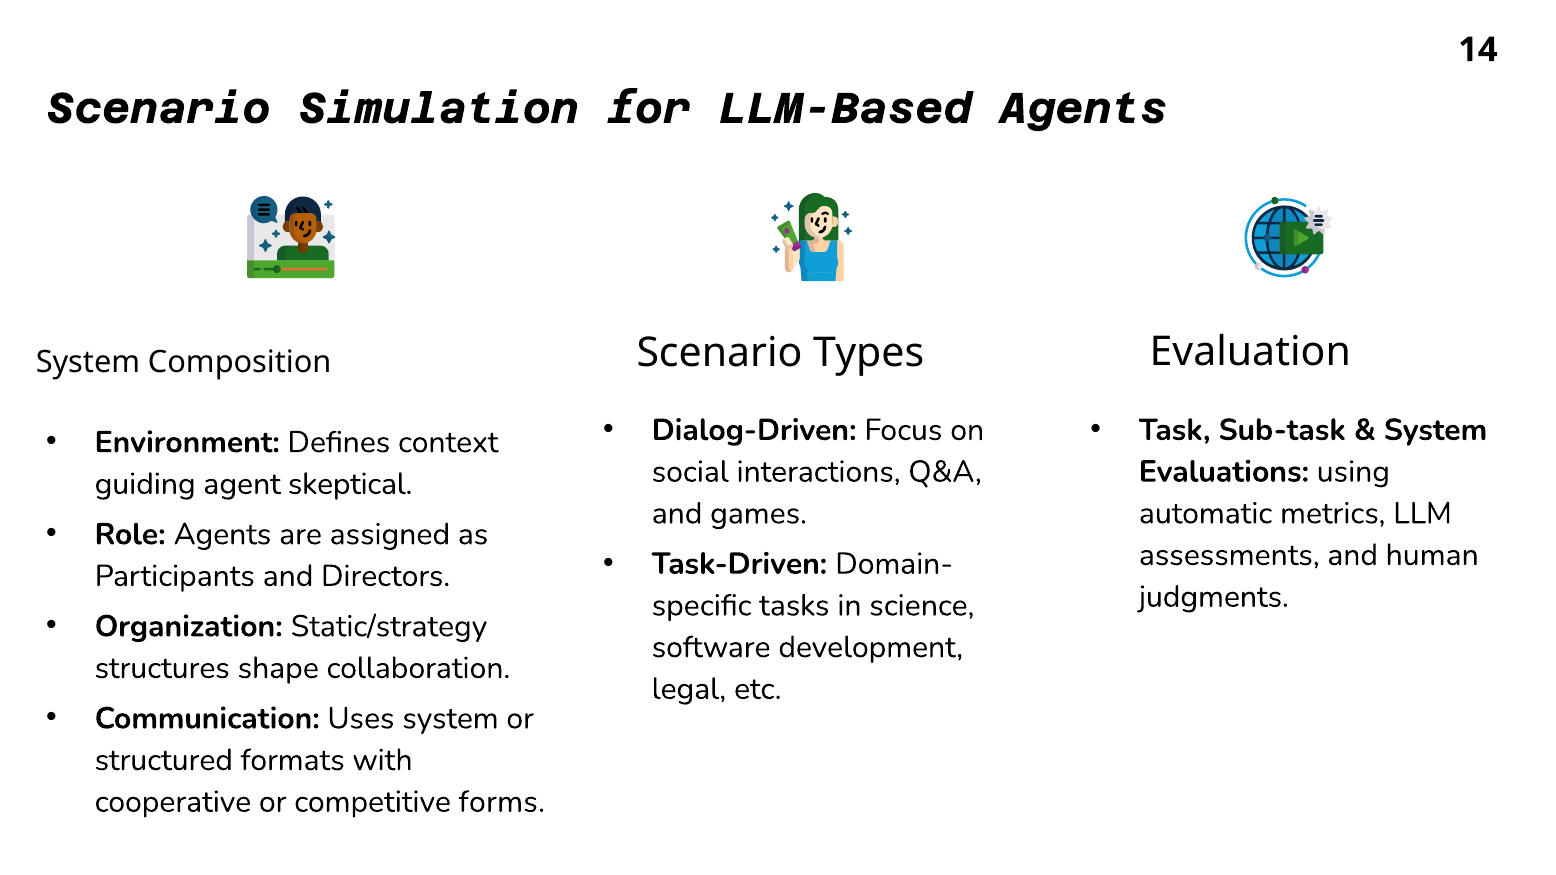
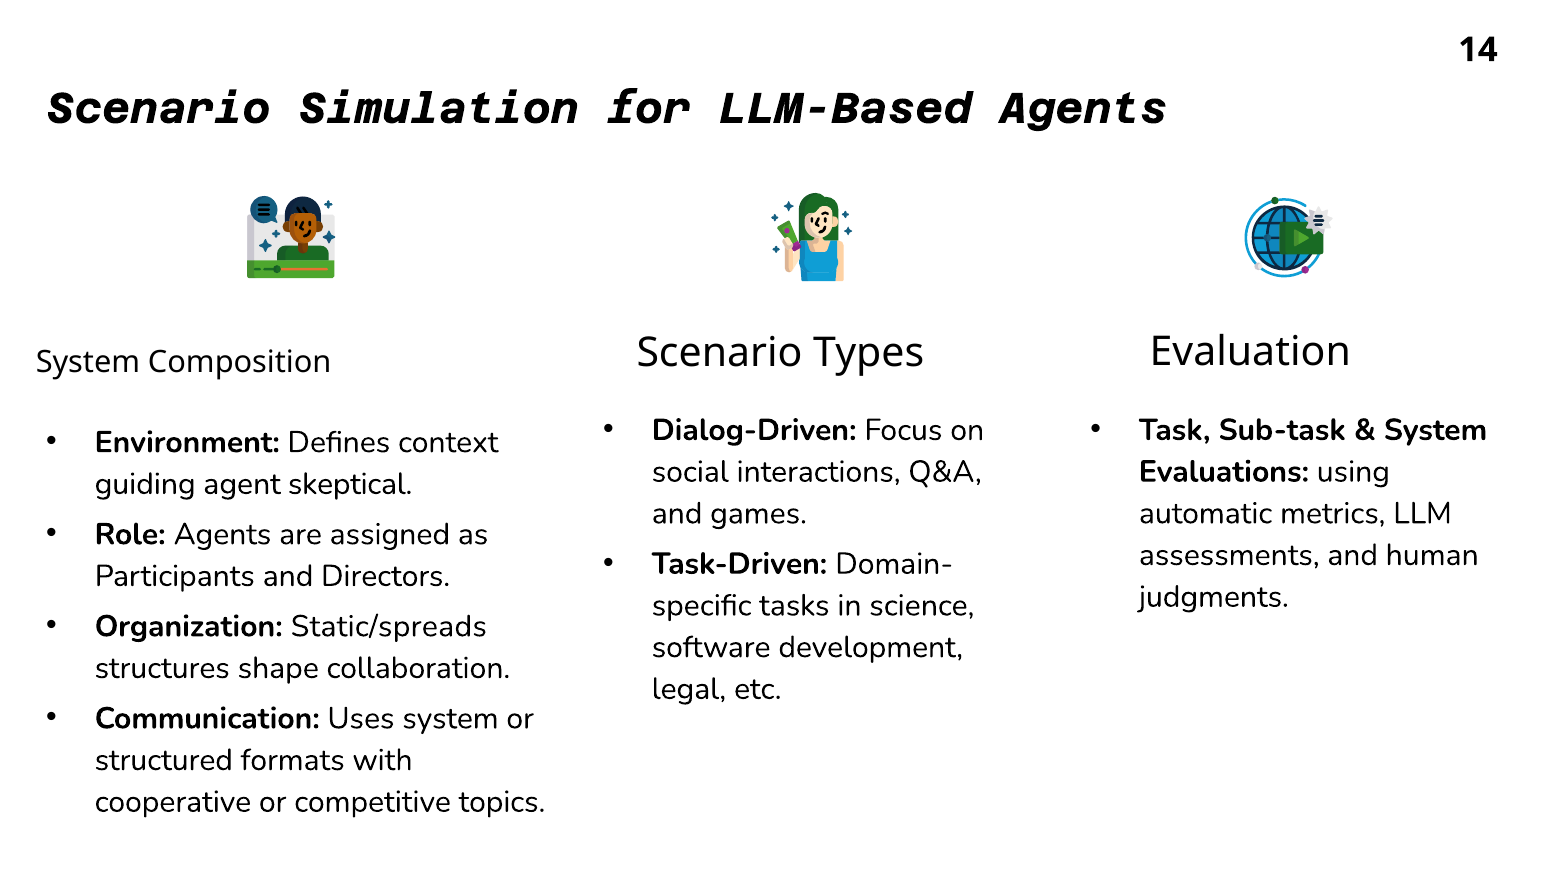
Static/strategy: Static/strategy -> Static/spreads
forms: forms -> topics
